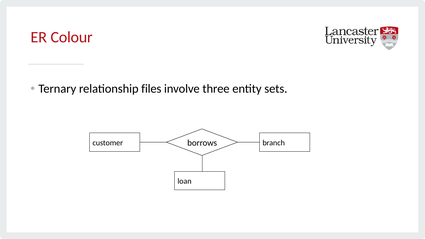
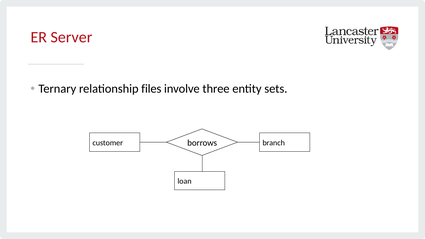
Colour: Colour -> Server
